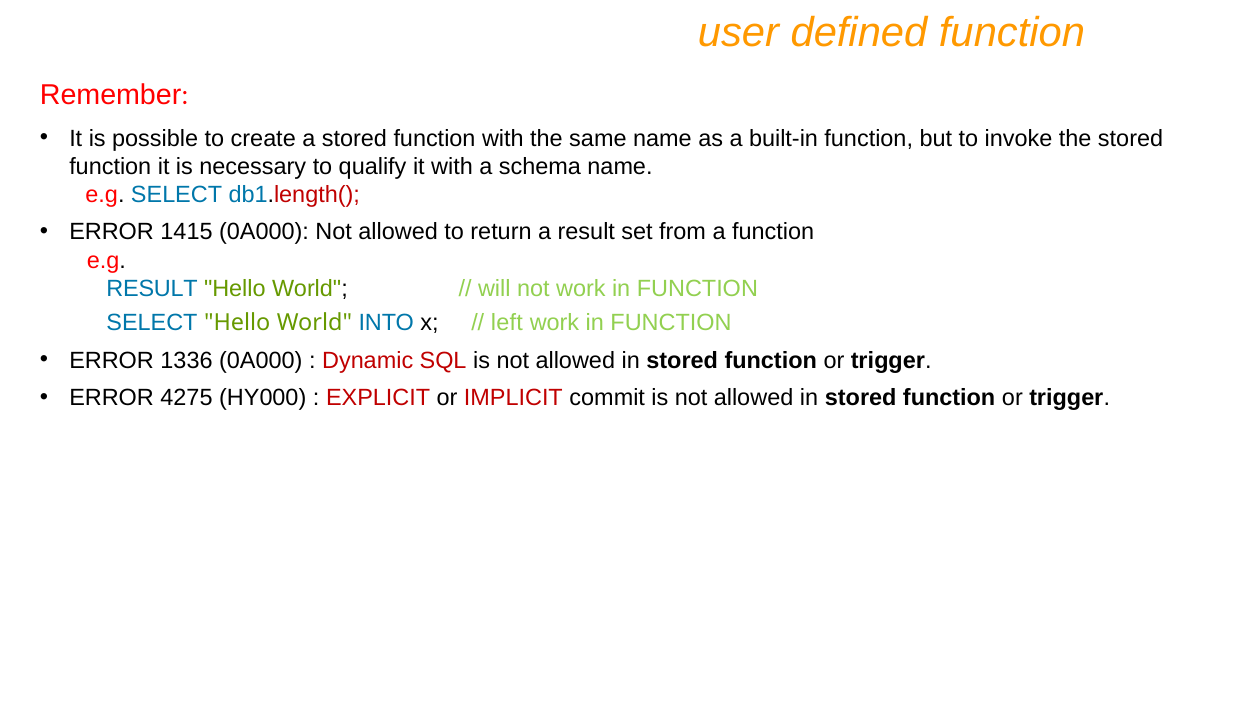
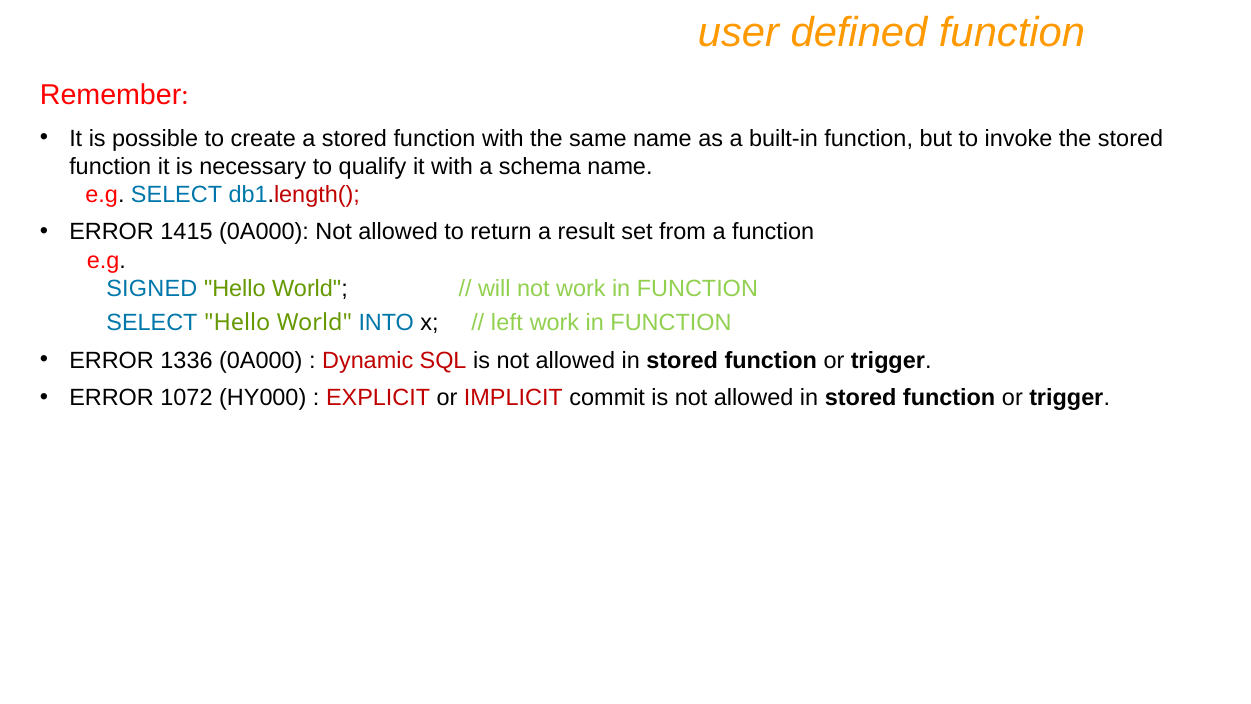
RESULT at (152, 288): RESULT -> SIGNED
4275: 4275 -> 1072
